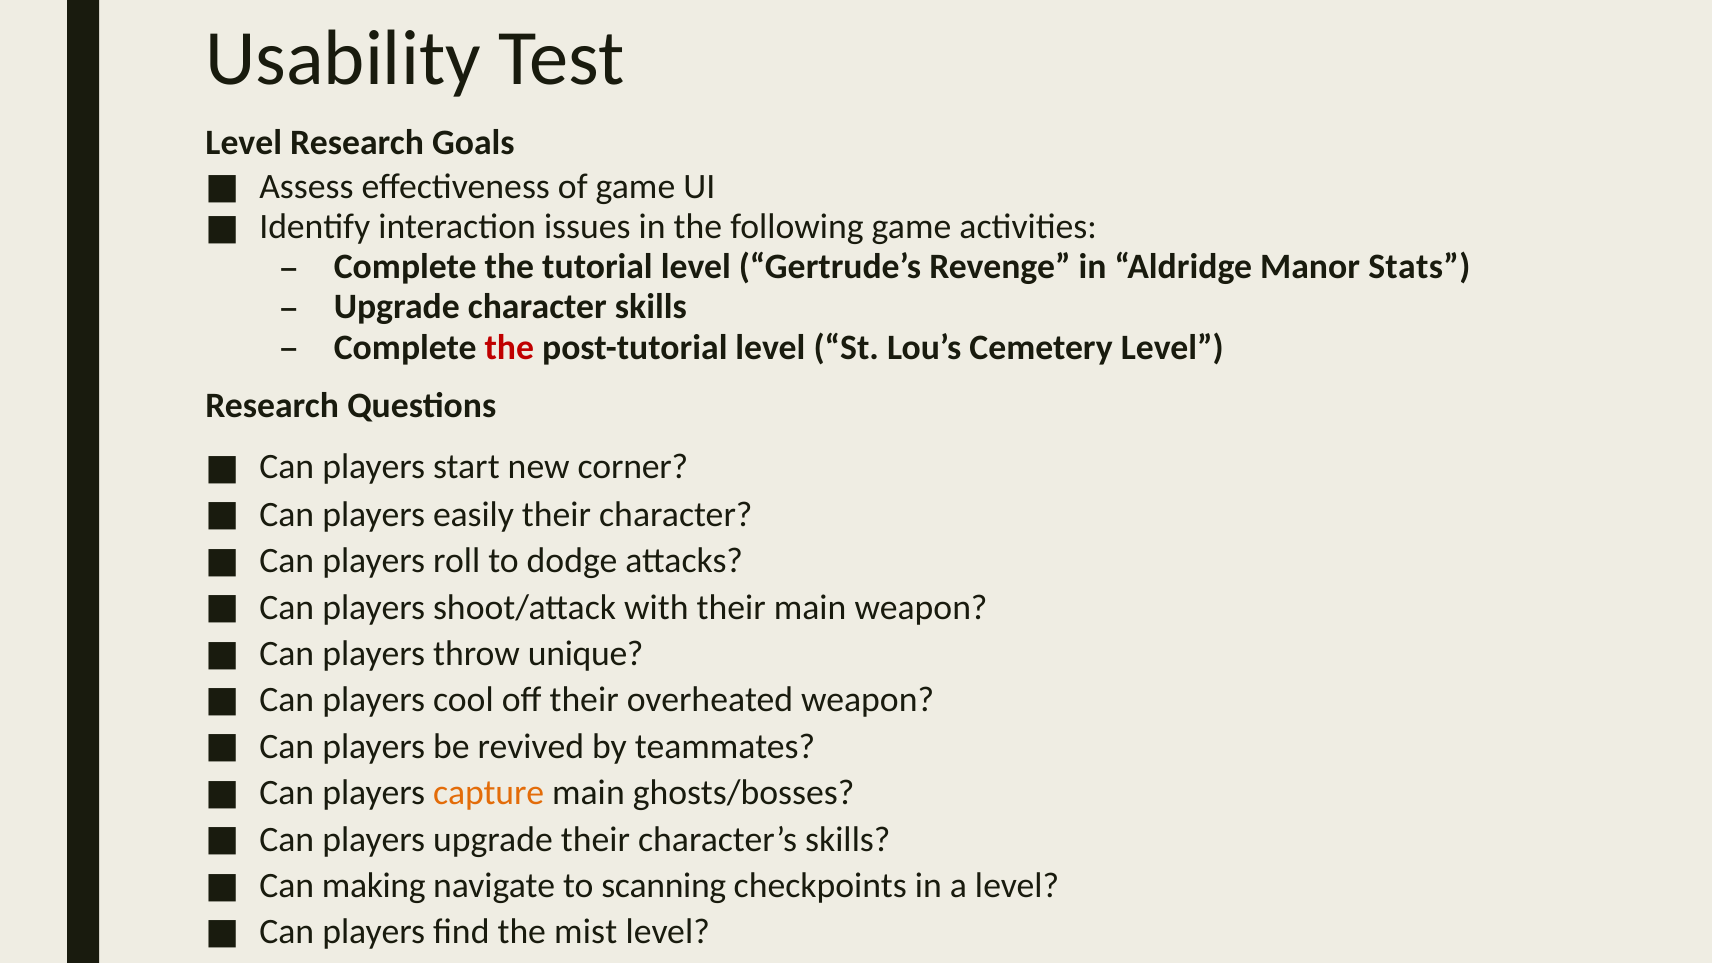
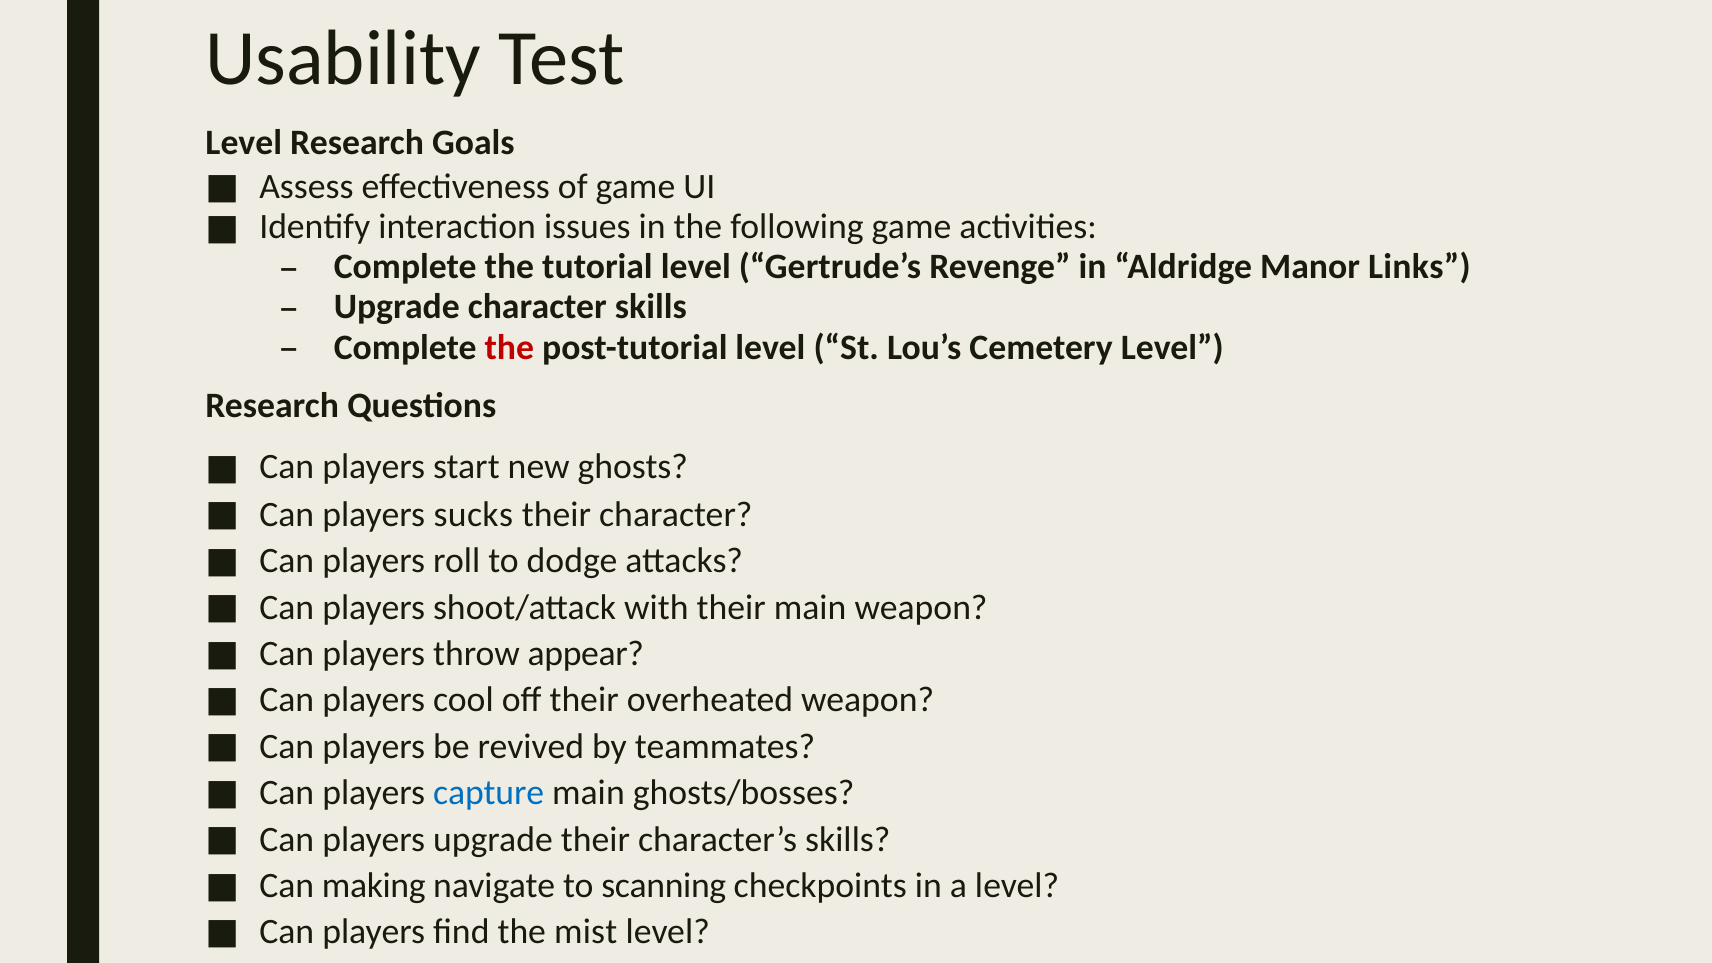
Stats: Stats -> Links
corner: corner -> ghosts
easily: easily -> sucks
unique: unique -> appear
capture colour: orange -> blue
